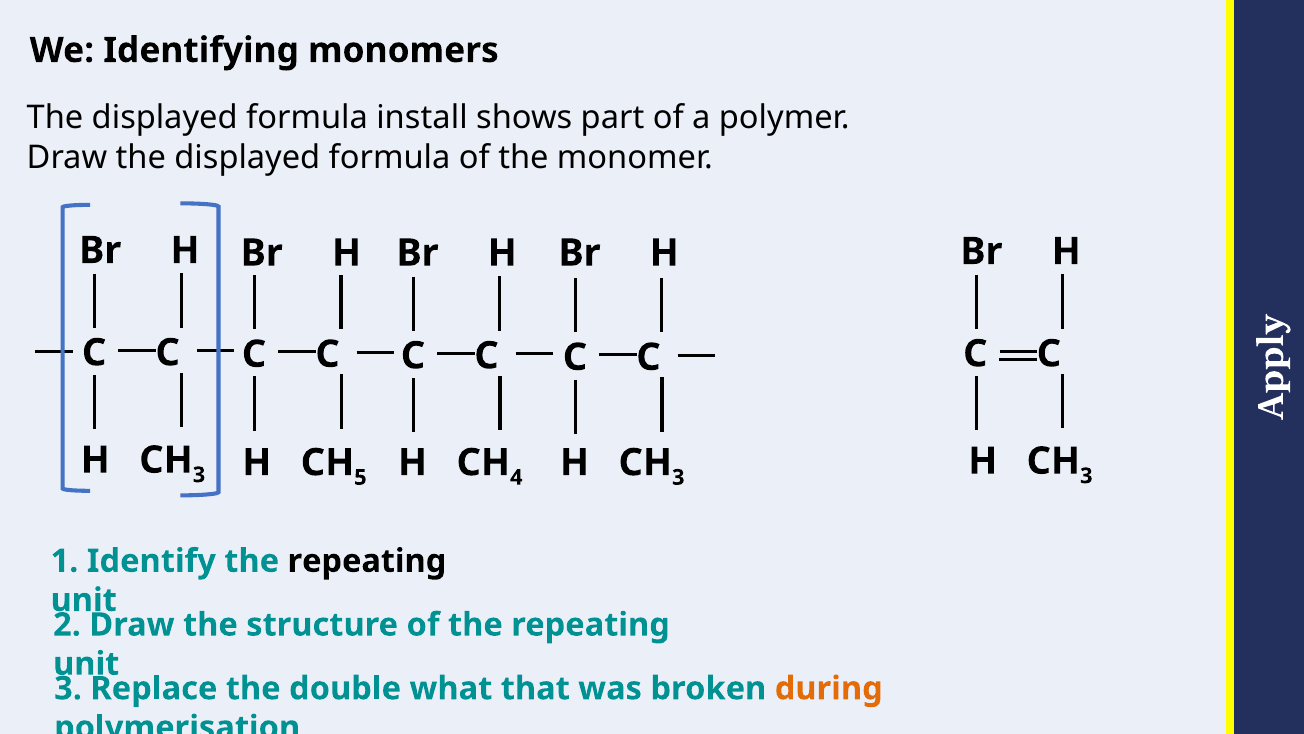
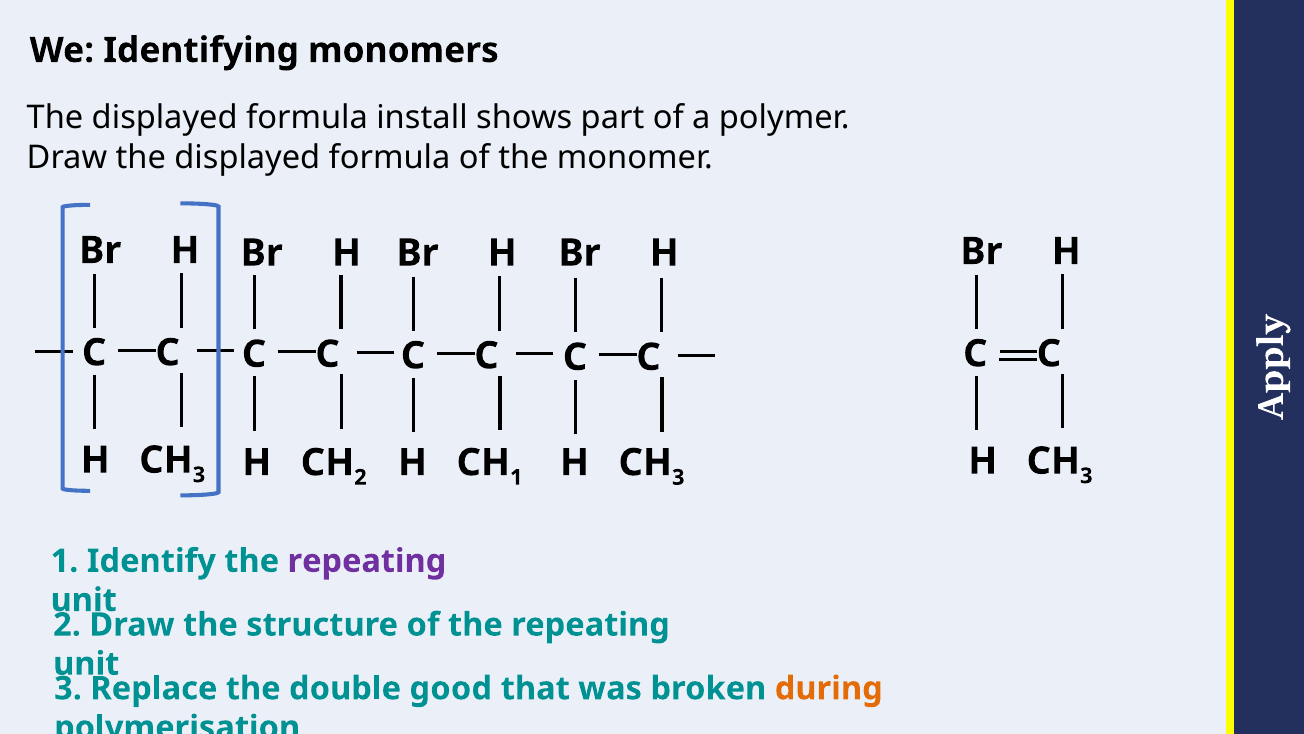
5 at (360, 477): 5 -> 2
4 at (516, 477): 4 -> 1
repeating at (367, 561) colour: black -> purple
what: what -> good
